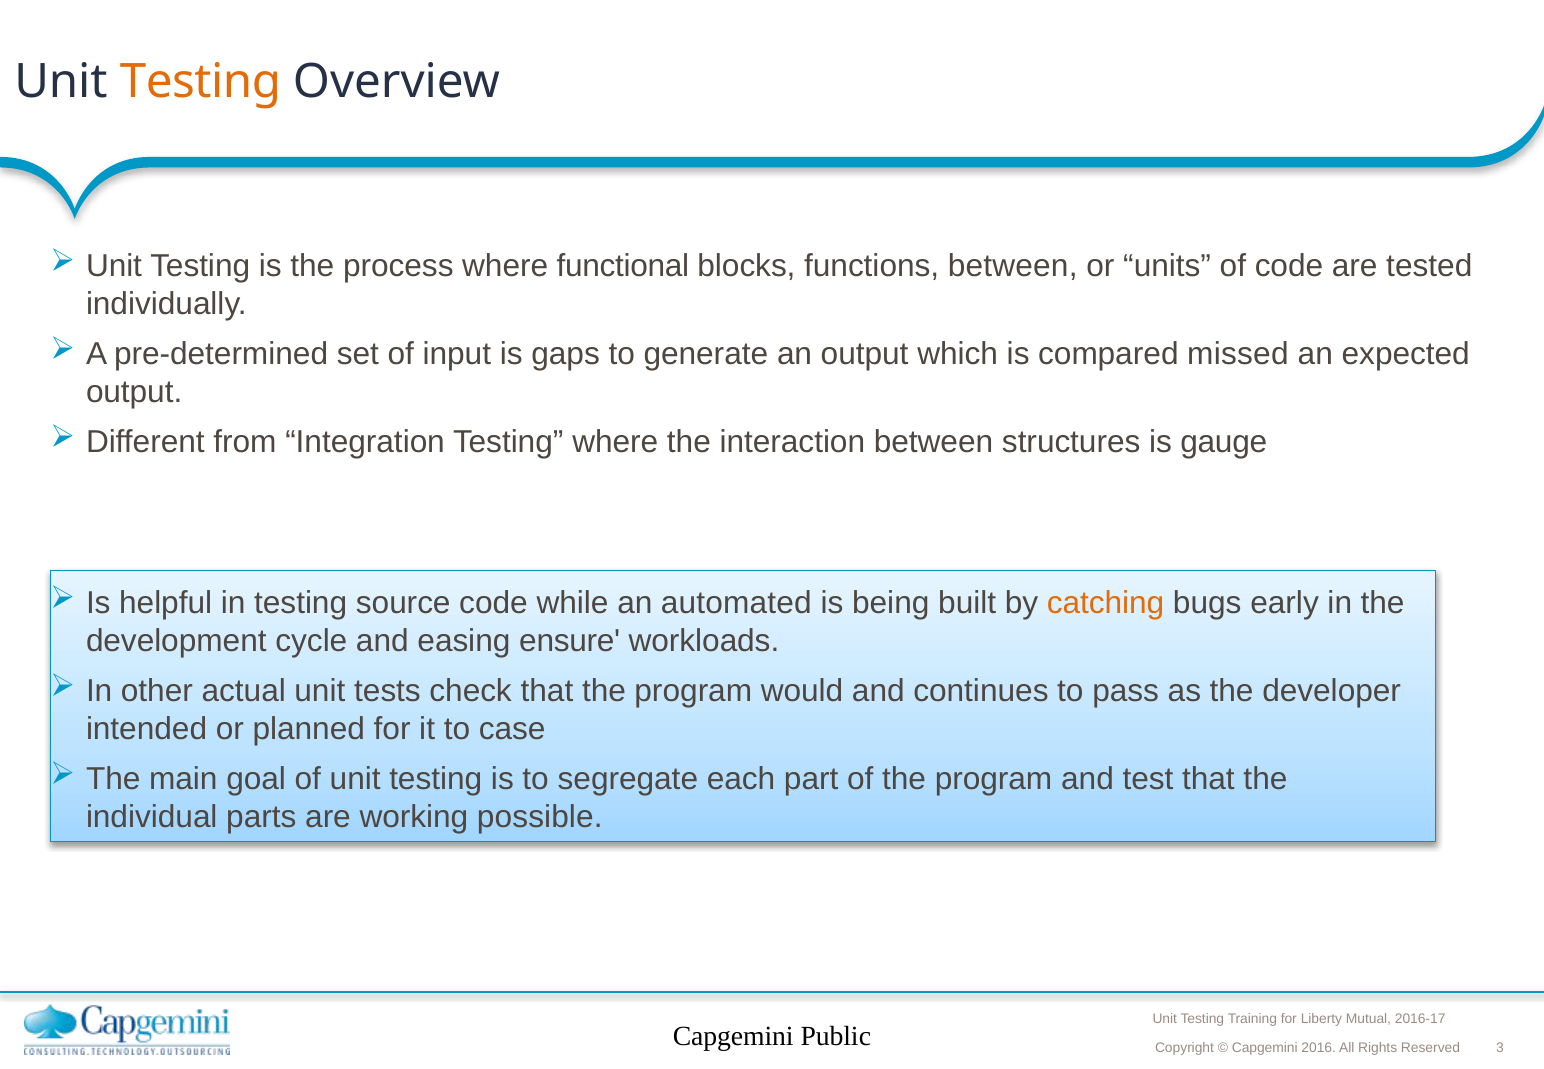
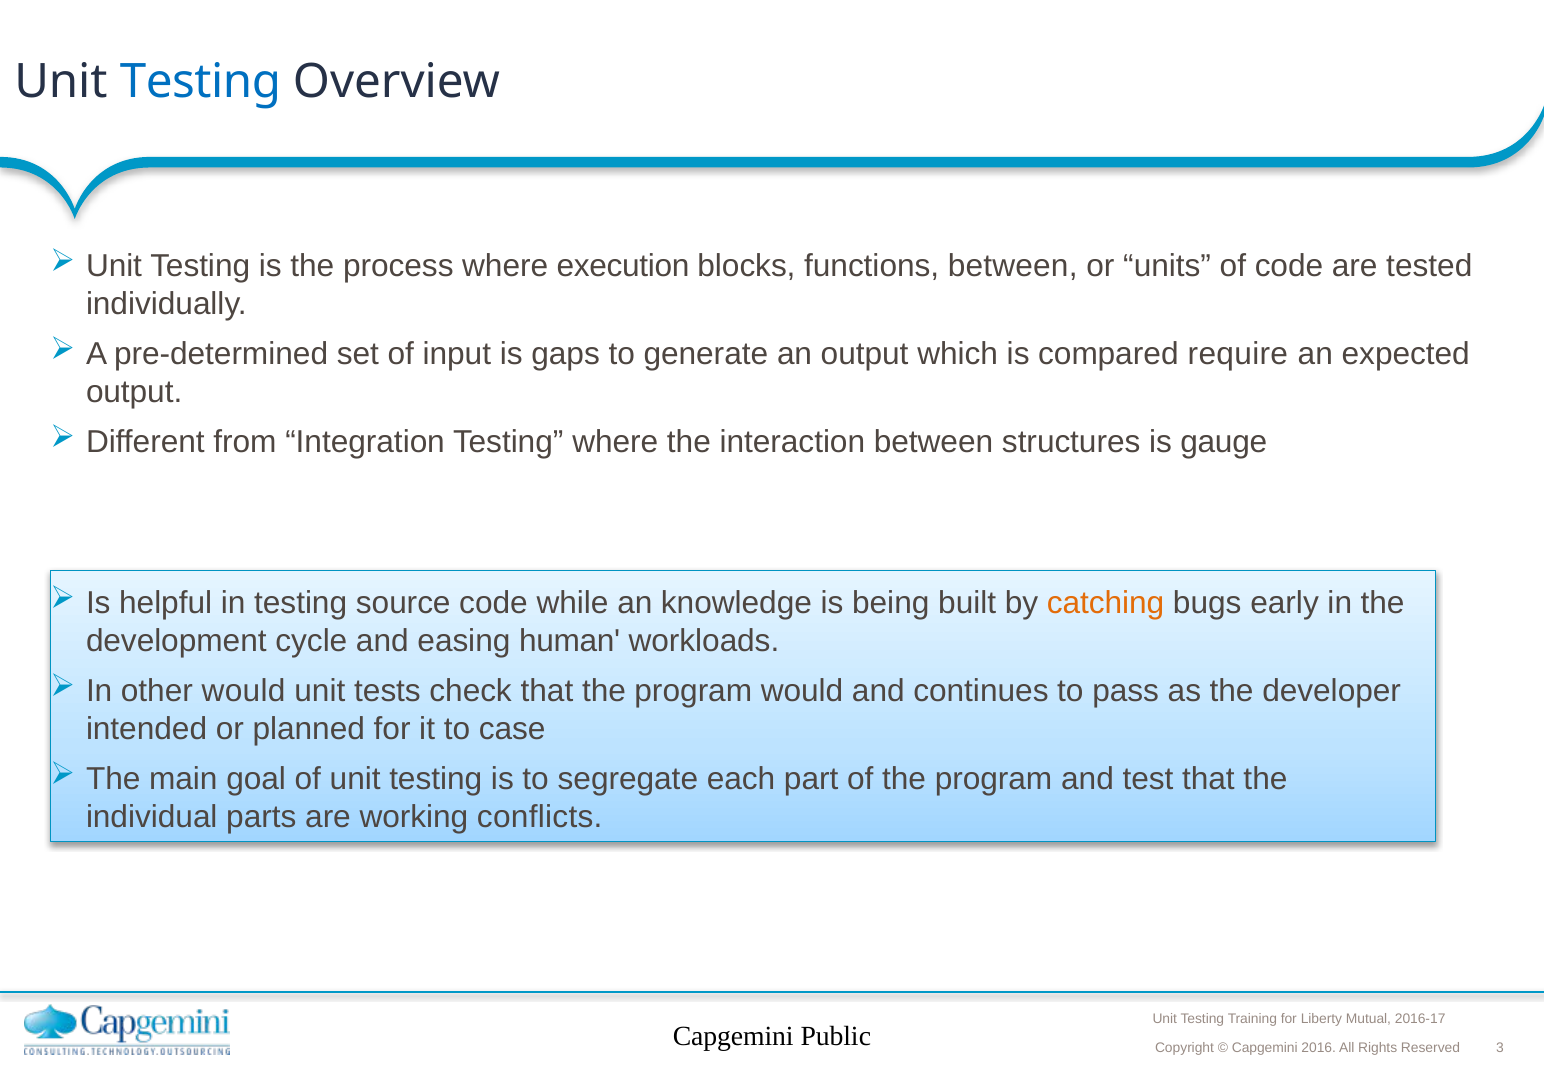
Testing at (200, 81) colour: orange -> blue
functional: functional -> execution
missed: missed -> require
automated: automated -> knowledge
ensure: ensure -> human
other actual: actual -> would
possible: possible -> conflicts
